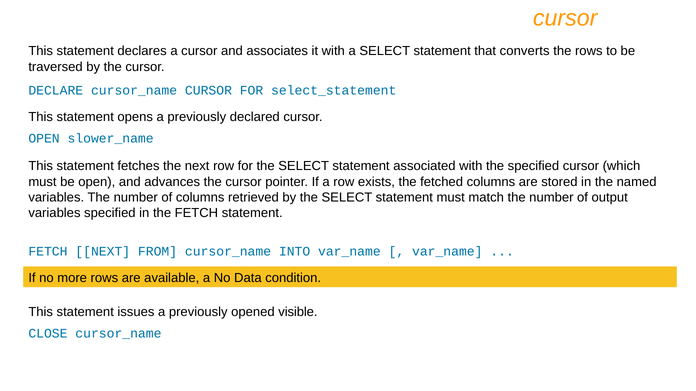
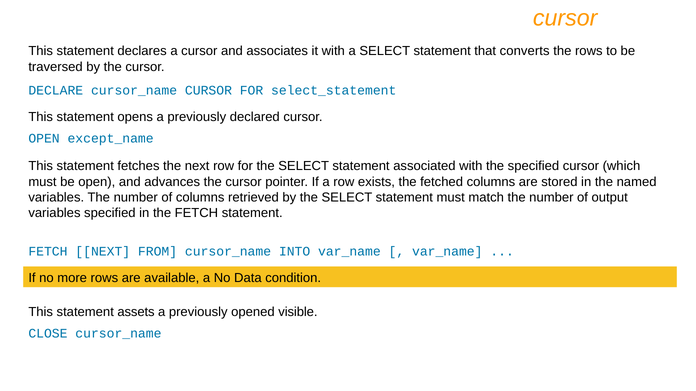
slower_name: slower_name -> except_name
issues: issues -> assets
